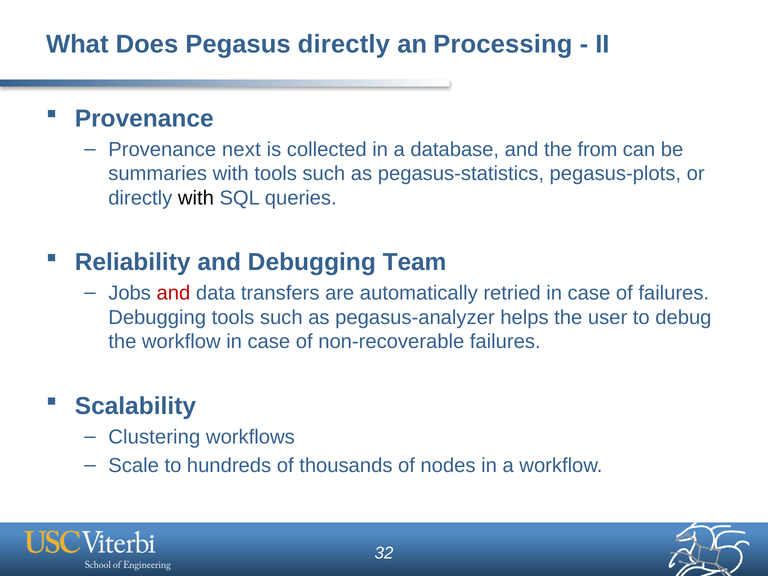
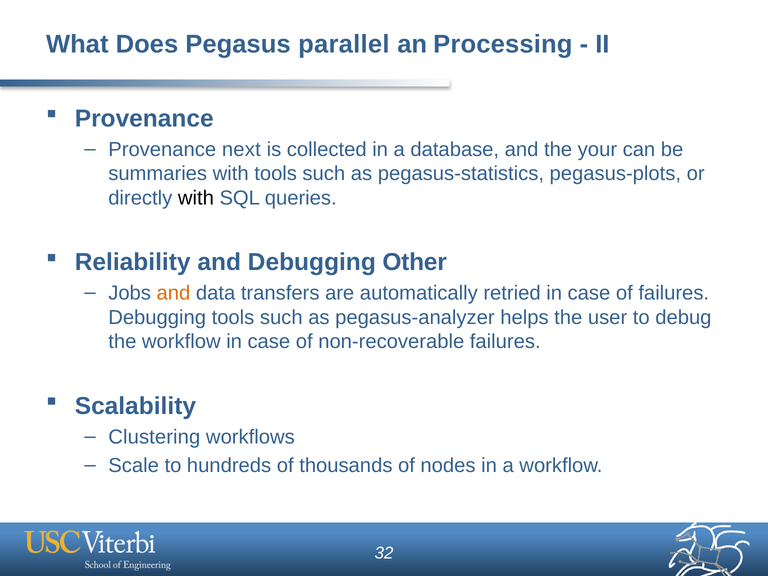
Pegasus directly: directly -> parallel
from: from -> your
Team: Team -> Other
and at (173, 293) colour: red -> orange
